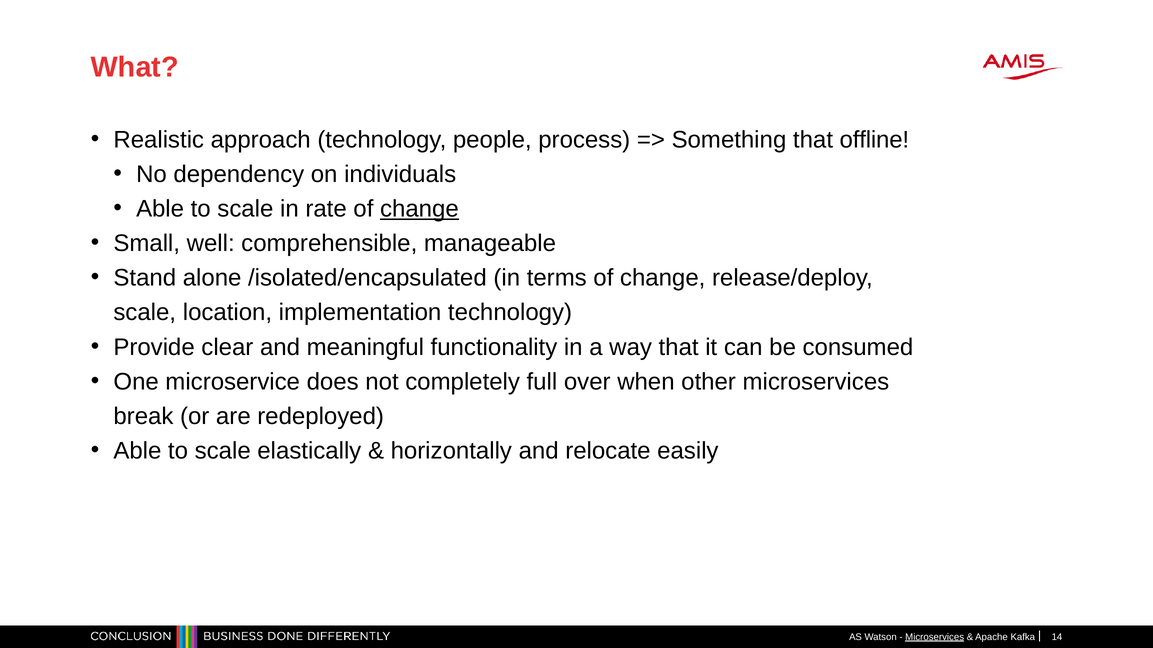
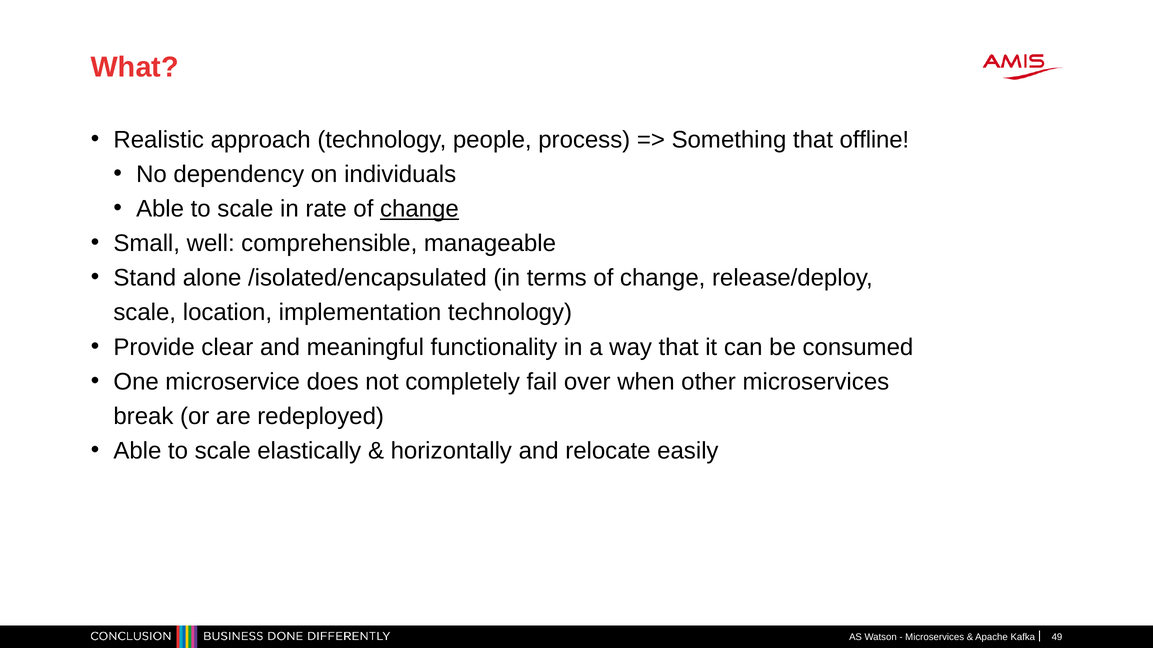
full: full -> fail
Microservices at (935, 637) underline: present -> none
14: 14 -> 49
